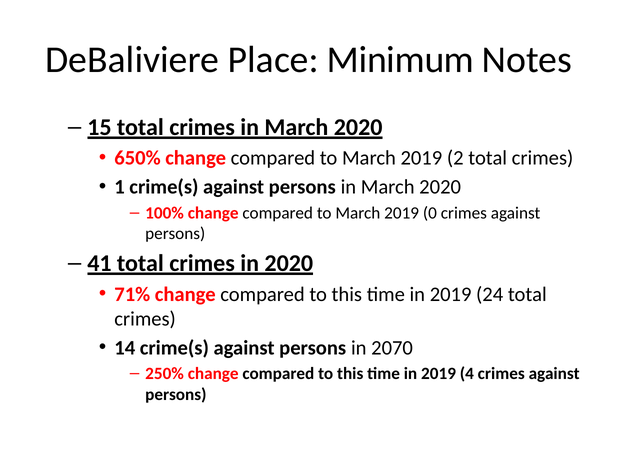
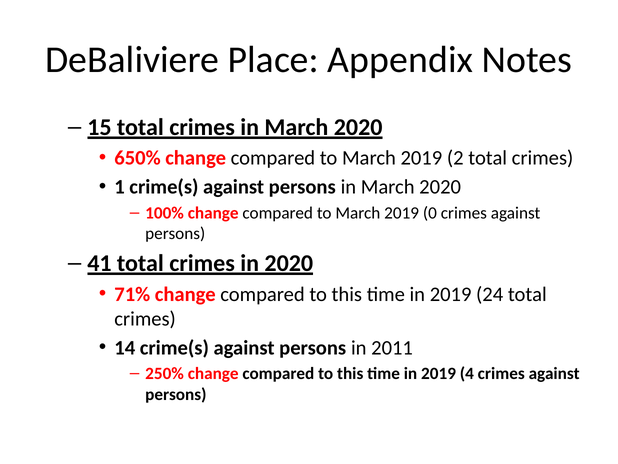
Minimum: Minimum -> Appendix
2070: 2070 -> 2011
